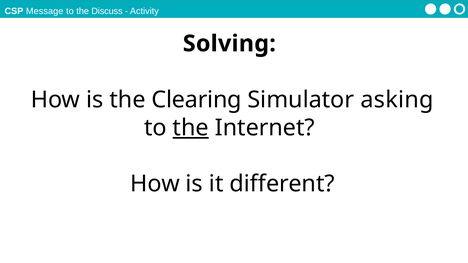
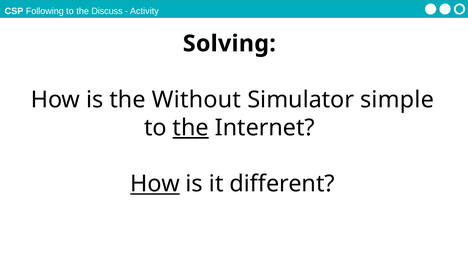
Message: Message -> Following
Clearing: Clearing -> Without
asking: asking -> simple
How at (155, 184) underline: none -> present
